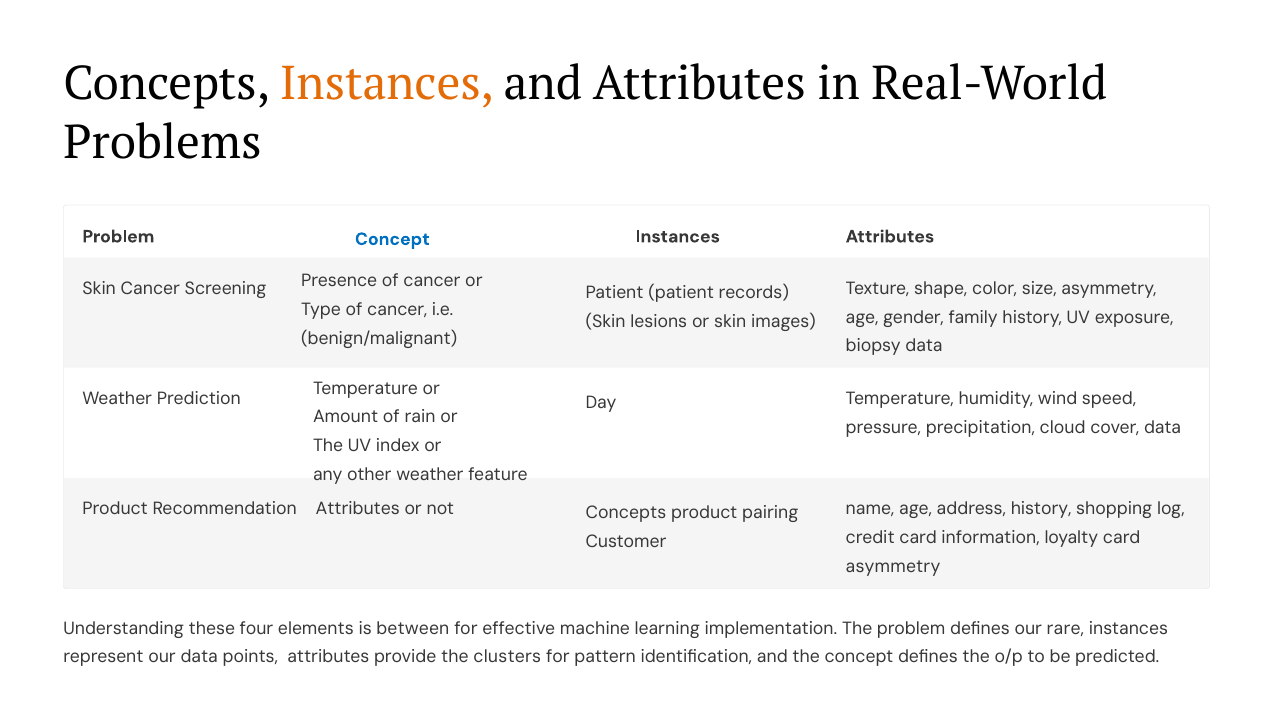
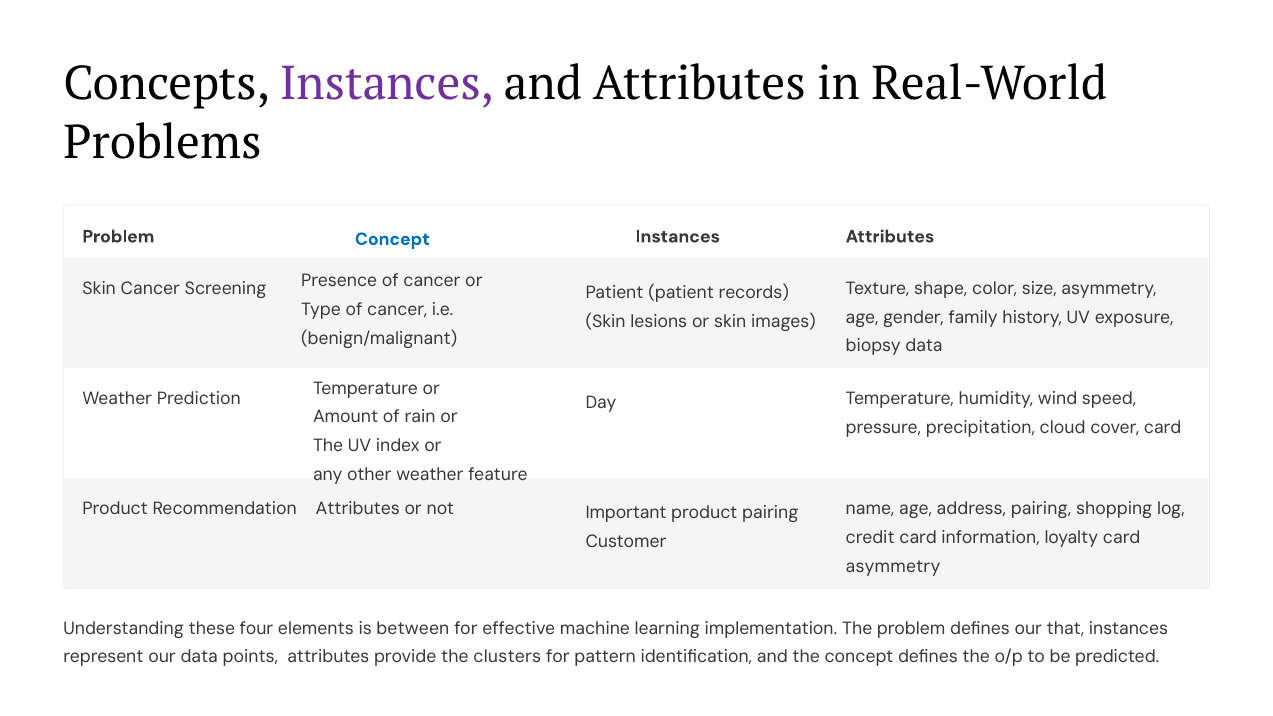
Instances at (387, 84) colour: orange -> purple
cover data: data -> card
Recommendation Concepts: Concepts -> Important
address history: history -> pairing
rare: rare -> that
